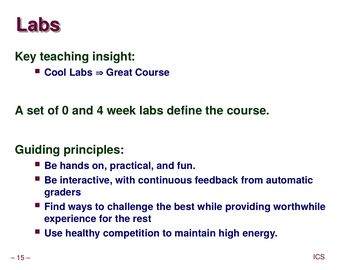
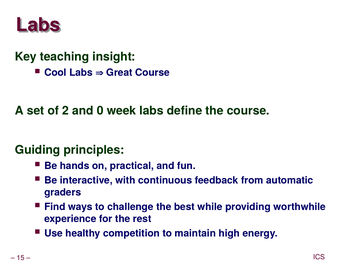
0: 0 -> 2
4: 4 -> 0
